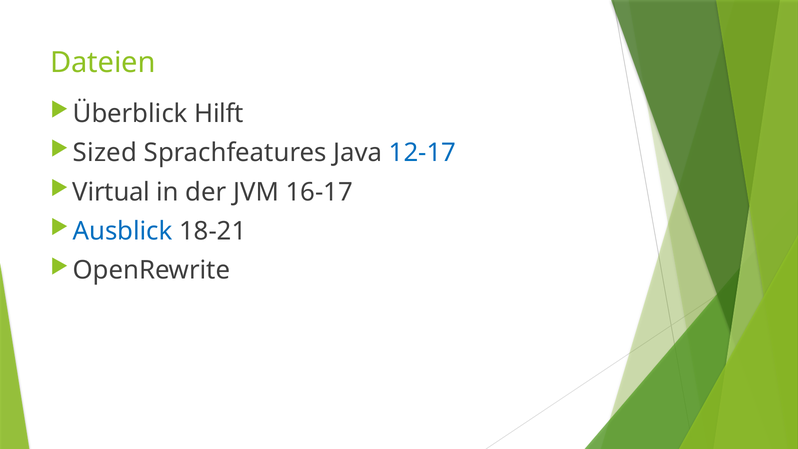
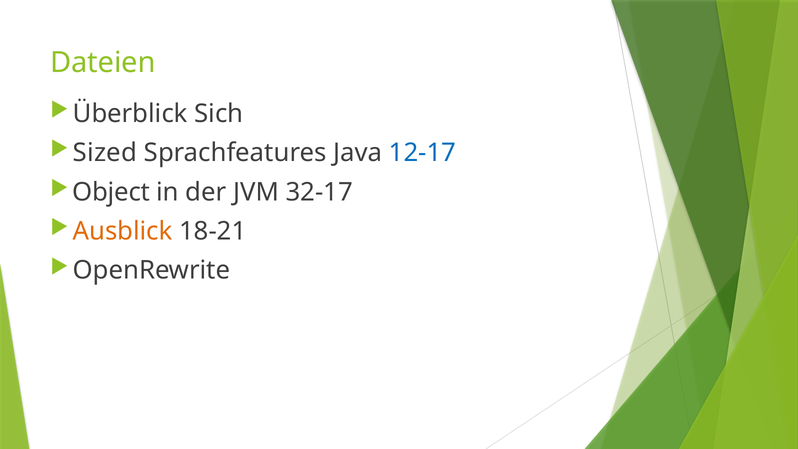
Hilft: Hilft -> Sich
Virtual: Virtual -> Object
16-17: 16-17 -> 32-17
Ausblick colour: blue -> orange
